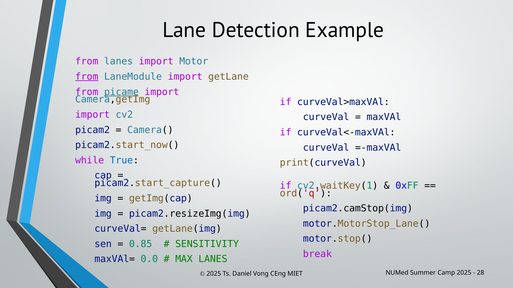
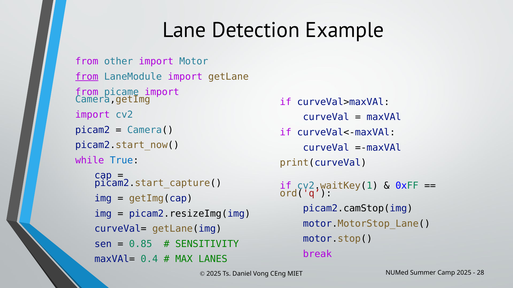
from lanes: lanes -> other
picame underline: present -> none
0.0: 0.0 -> 0.4
